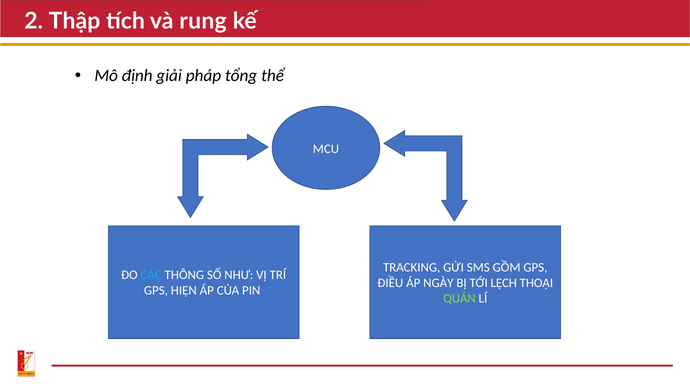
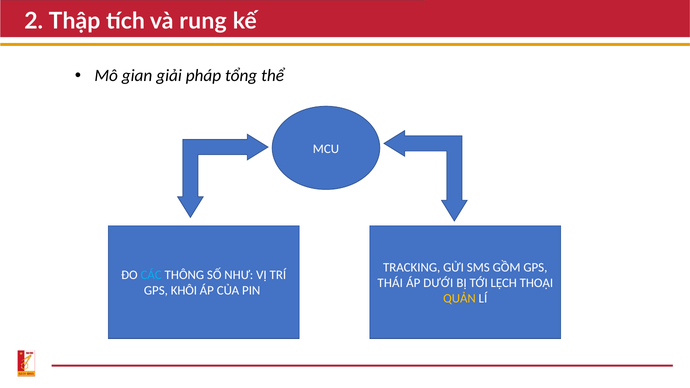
định: định -> gian
ĐIỀU: ĐIỀU -> THÁI
NGÀY: NGÀY -> DƯỚI
HIỆN: HIỆN -> KHÔI
QUẢN colour: light green -> yellow
